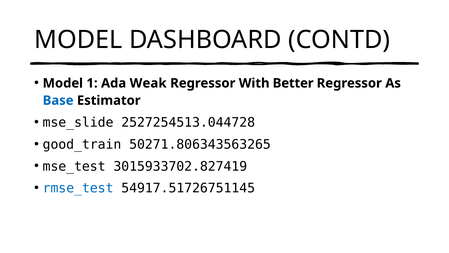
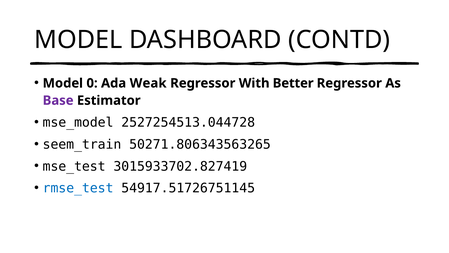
1: 1 -> 0
Base colour: blue -> purple
mse_slide: mse_slide -> mse_model
good_train: good_train -> seem_train
